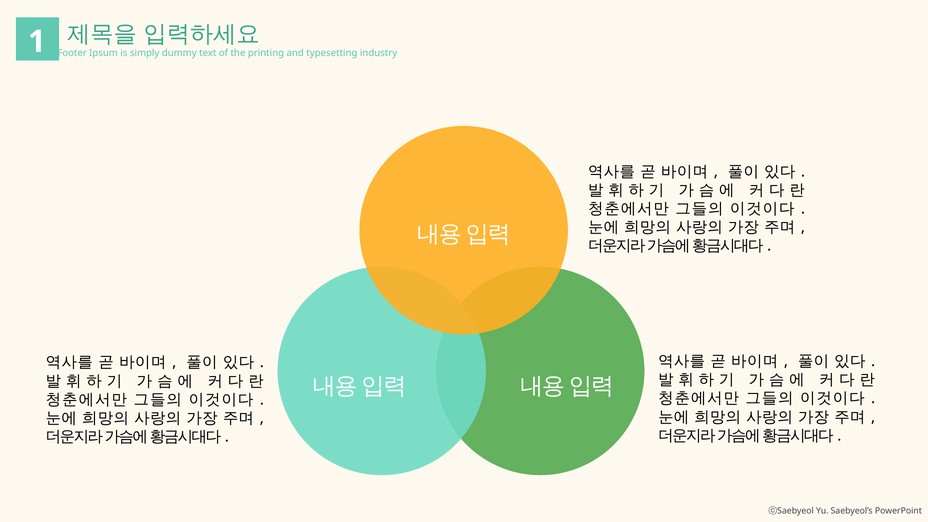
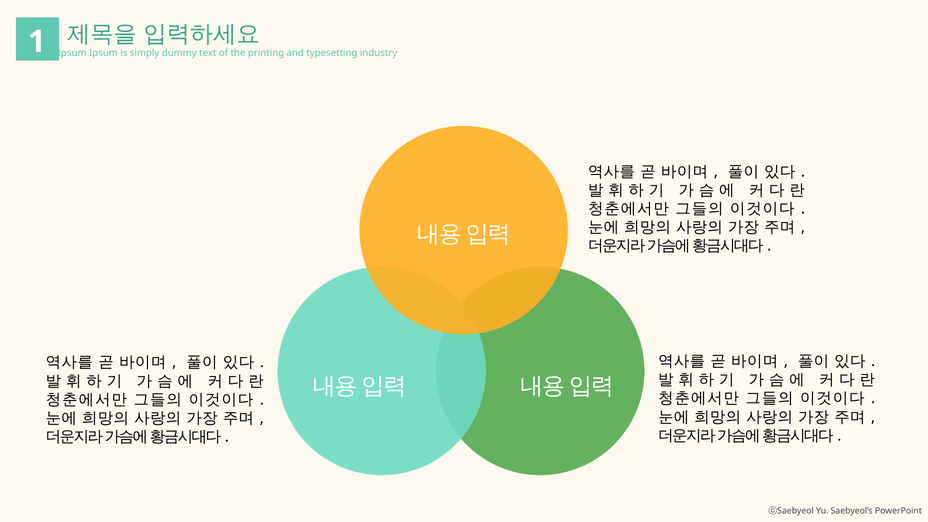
Footer at (72, 53): Footer -> Ipsum
